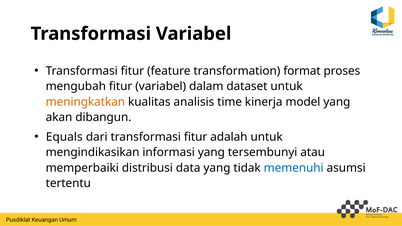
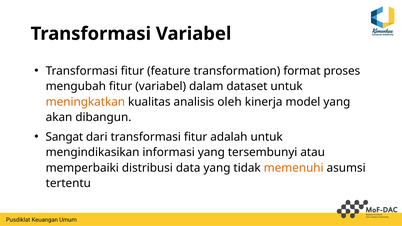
time: time -> oleh
Equals: Equals -> Sangat
memenuhi colour: blue -> orange
